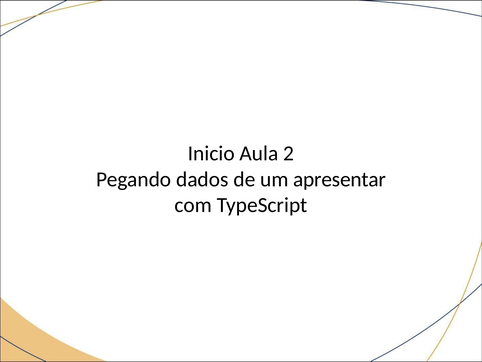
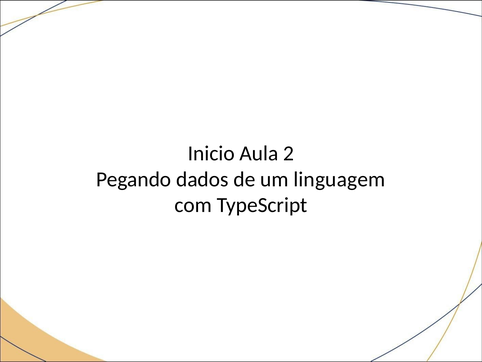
apresentar: apresentar -> linguagem
